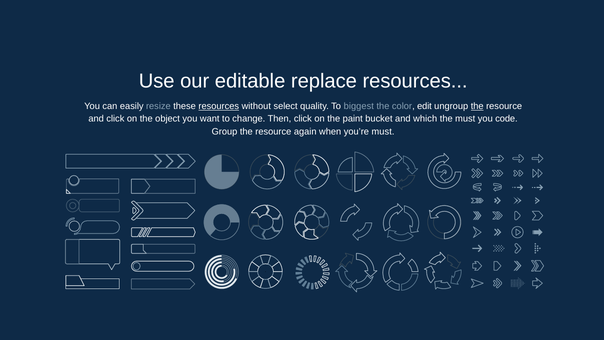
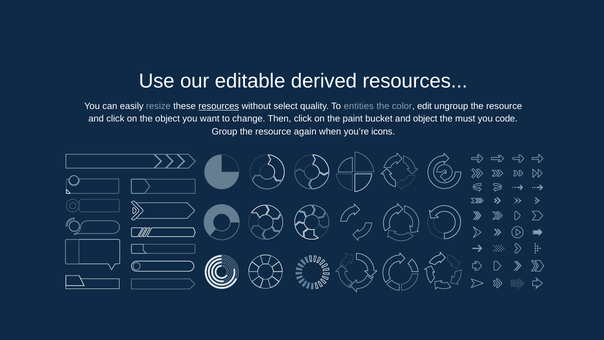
replace: replace -> derived
biggest: biggest -> entities
the at (477, 106) underline: present -> none
and which: which -> object
you’re must: must -> icons
